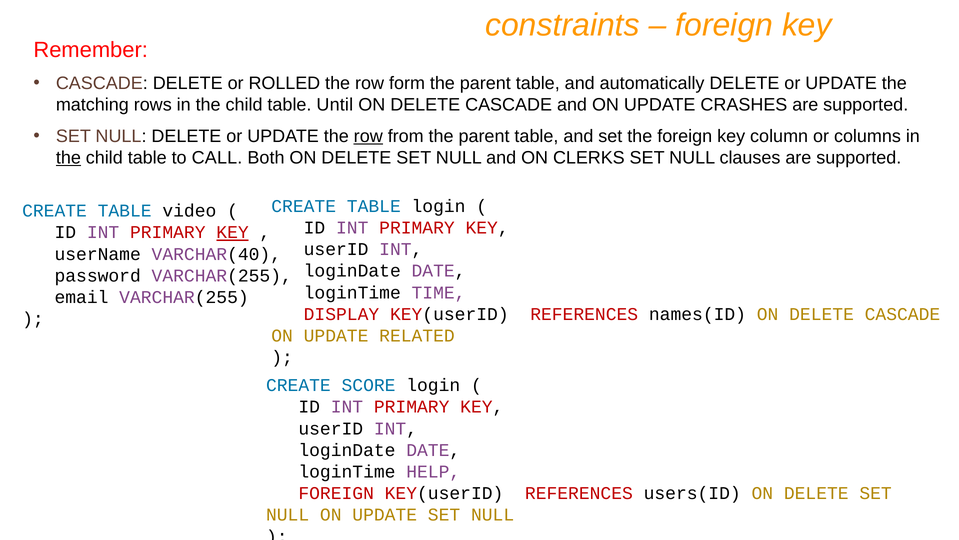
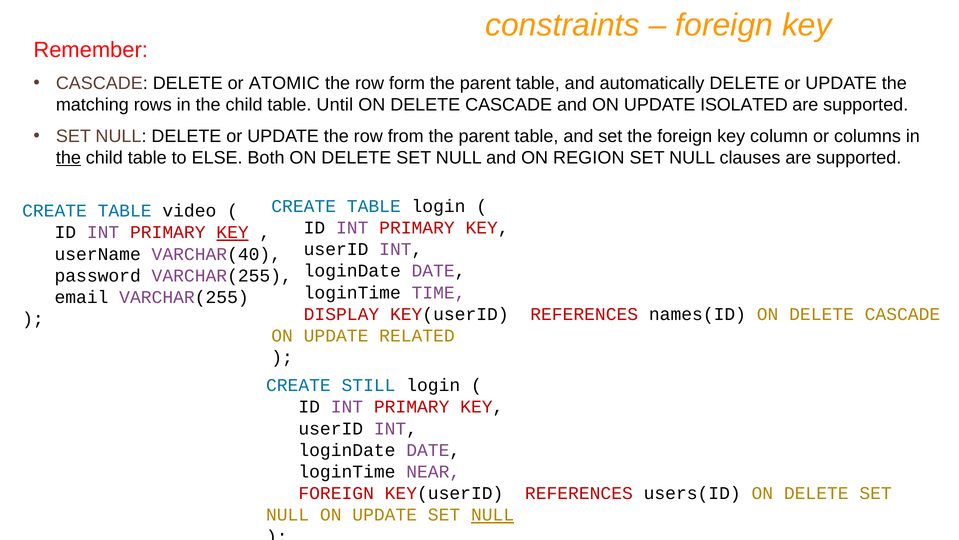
ROLLED: ROLLED -> ATOMIC
CRASHES: CRASHES -> ISOLATED
row at (368, 136) underline: present -> none
CALL: CALL -> ELSE
CLERKS: CLERKS -> REGION
SCORE: SCORE -> STILL
HELP: HELP -> NEAR
NULL at (493, 514) underline: none -> present
